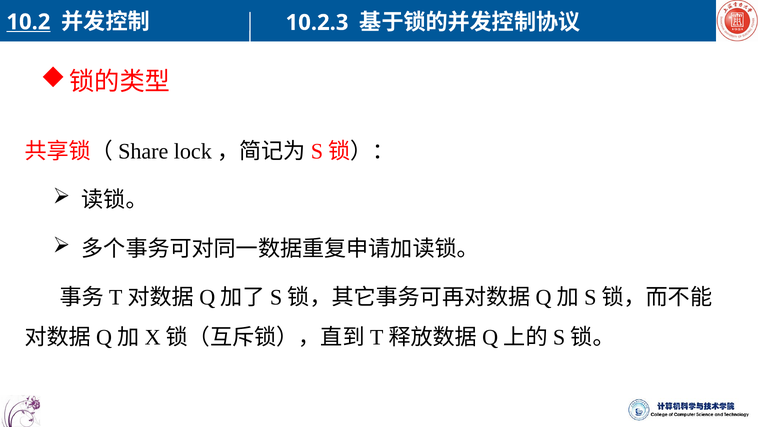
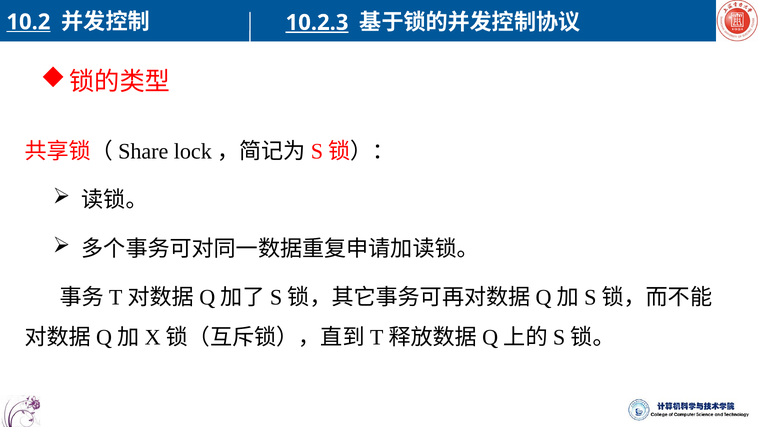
10.2.3 underline: none -> present
